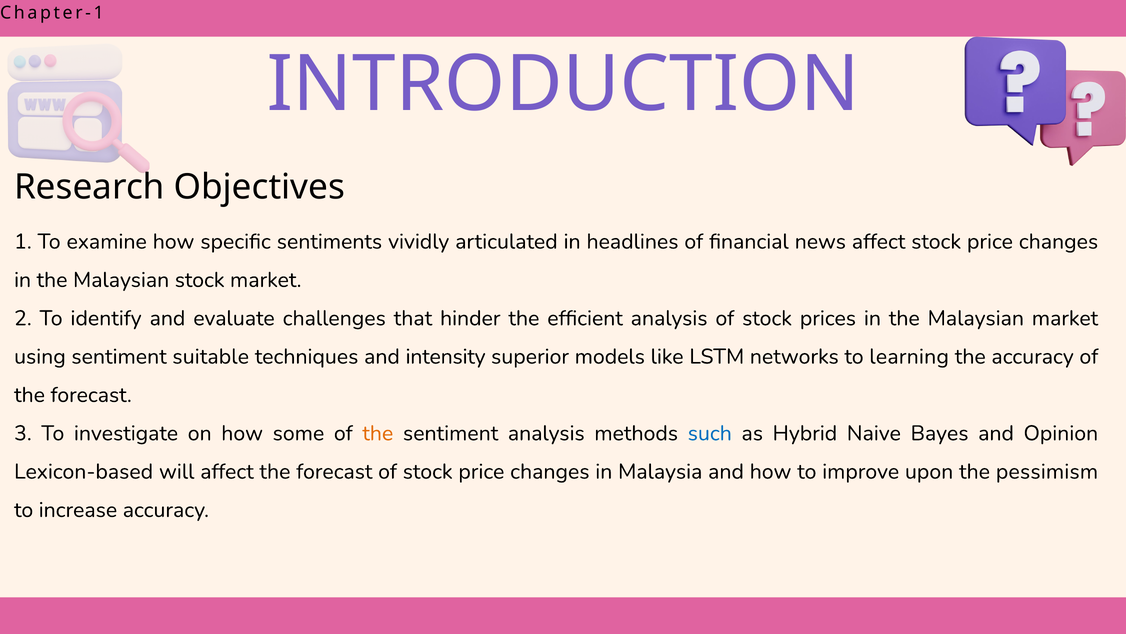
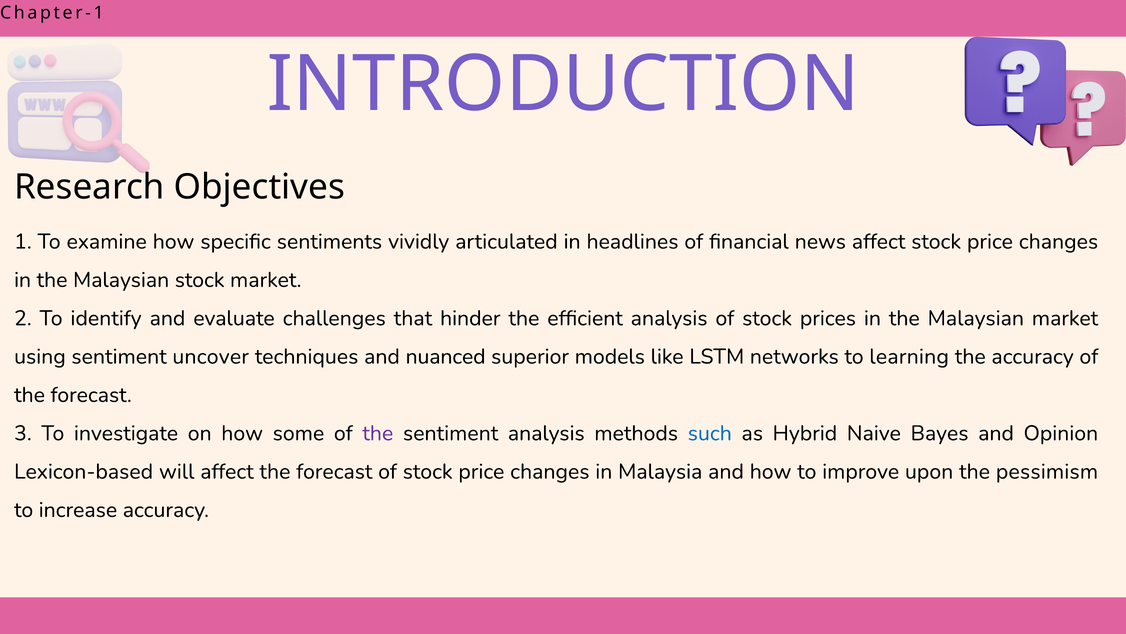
suitable: suitable -> uncover
intensity: intensity -> nuanced
the at (378, 433) colour: orange -> purple
